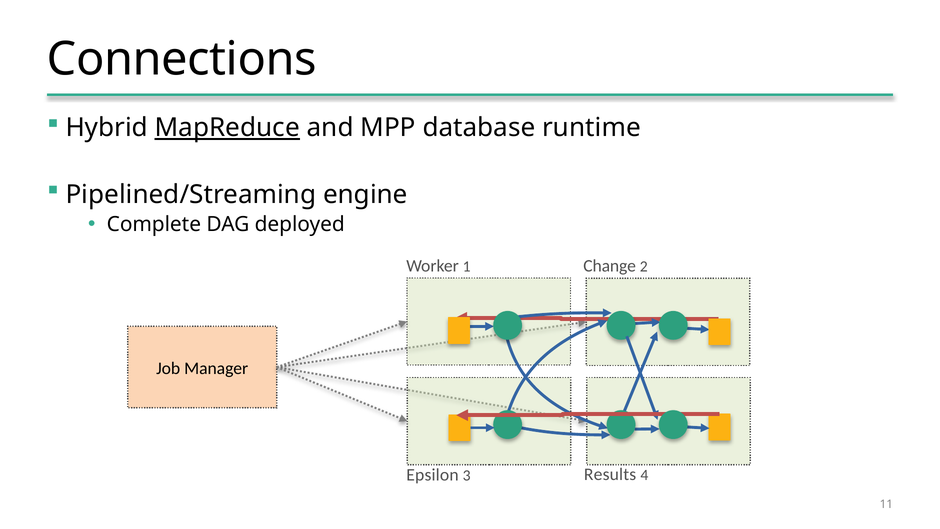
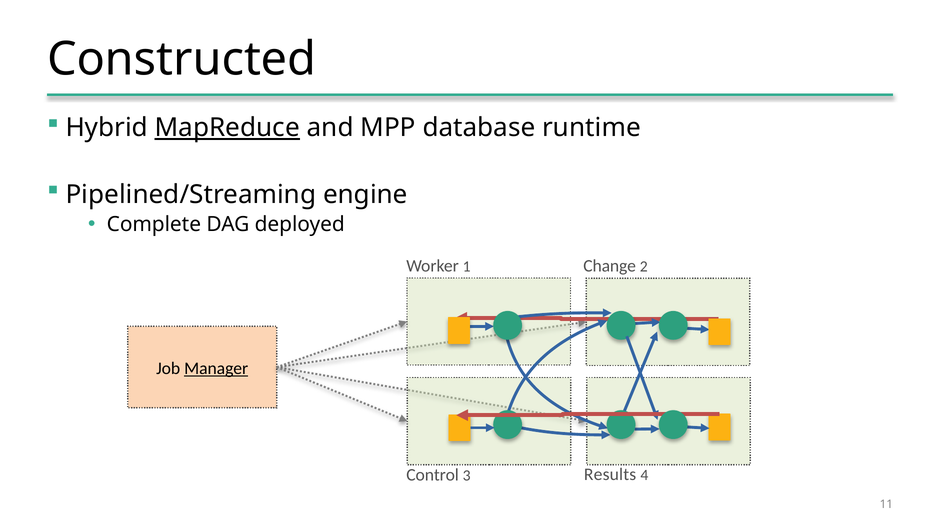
Connections: Connections -> Constructed
Manager underline: none -> present
Epsilon: Epsilon -> Control
